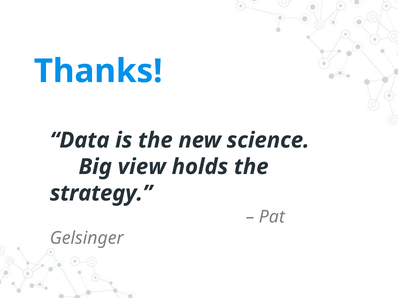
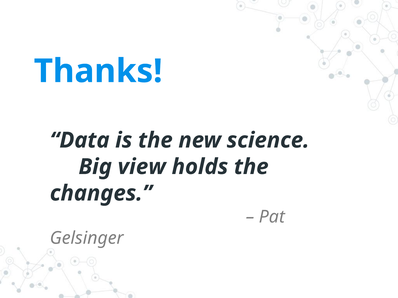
strategy: strategy -> changes
